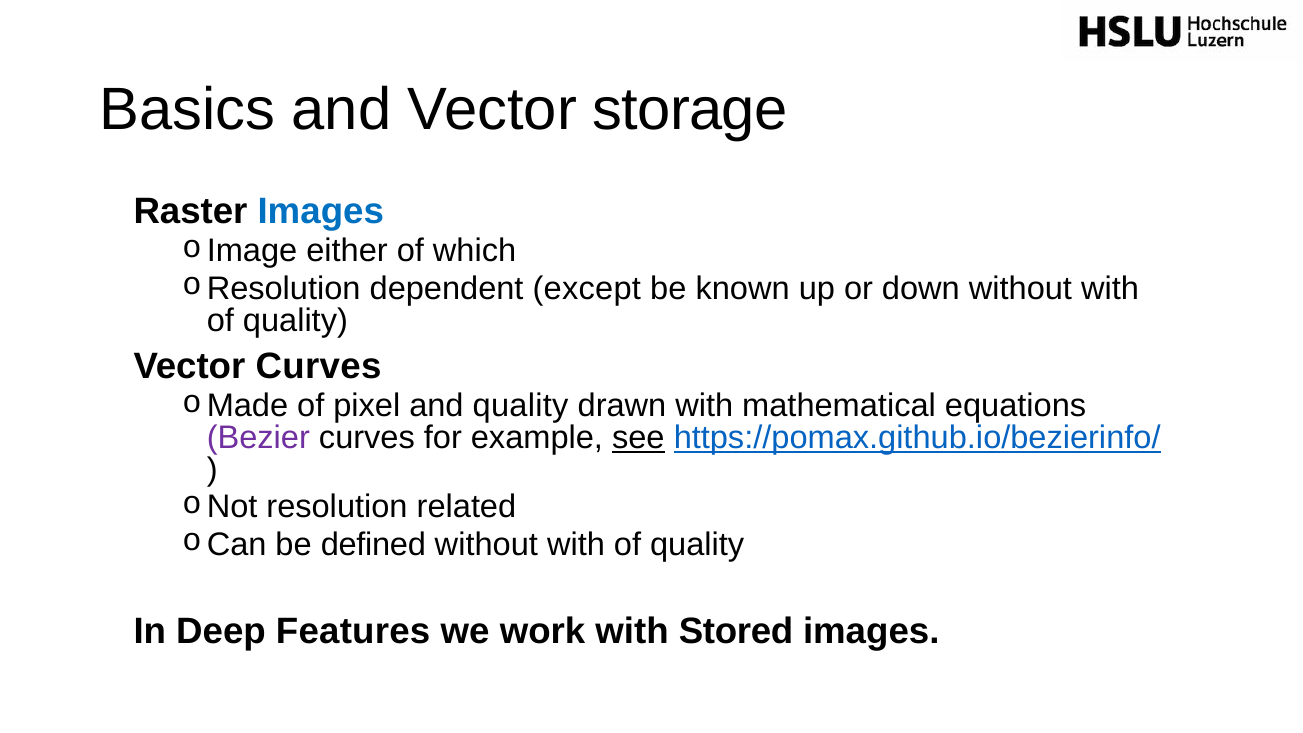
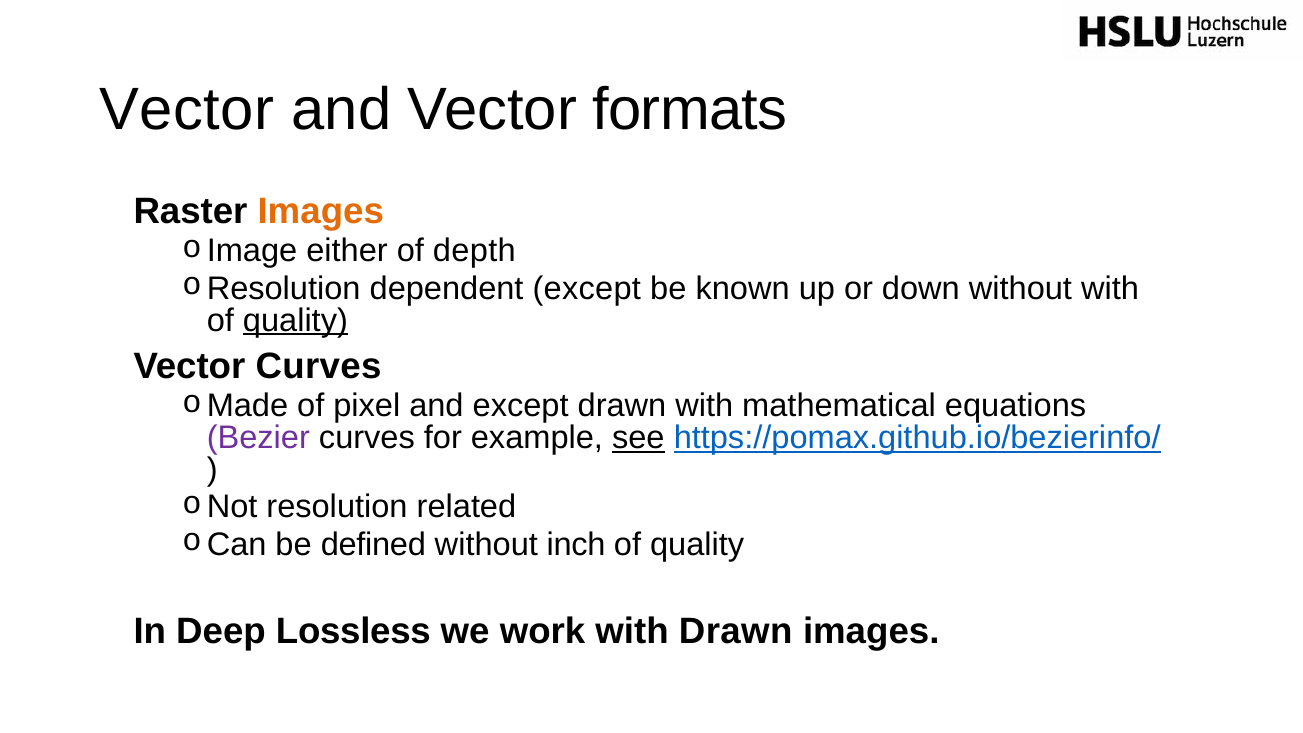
Basics at (187, 109): Basics -> Vector
storage: storage -> formats
Images at (321, 211) colour: blue -> orange
which: which -> depth
quality at (295, 320) underline: none -> present
and quality: quality -> except
with at (576, 545): with -> inch
Features: Features -> Lossless
with Stored: Stored -> Drawn
